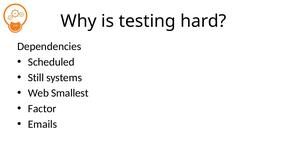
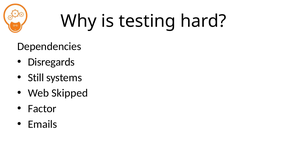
Scheduled: Scheduled -> Disregards
Smallest: Smallest -> Skipped
